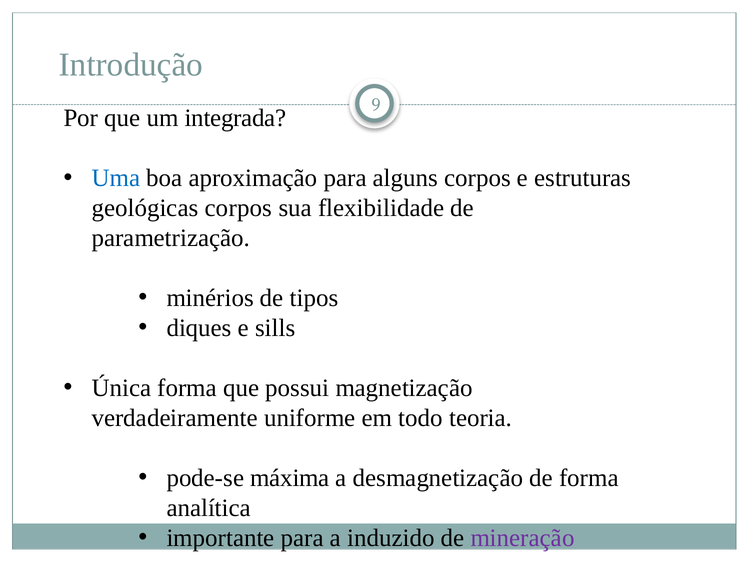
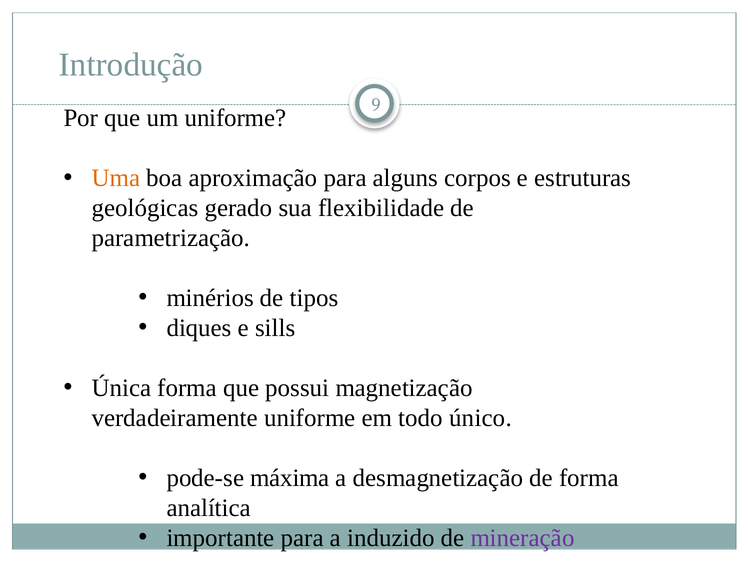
um integrada: integrada -> uniforme
Uma colour: blue -> orange
geológicas corpos: corpos -> gerado
teoria: teoria -> único
